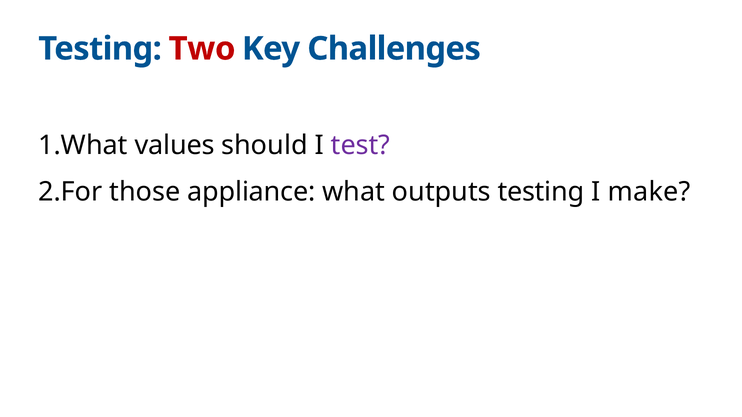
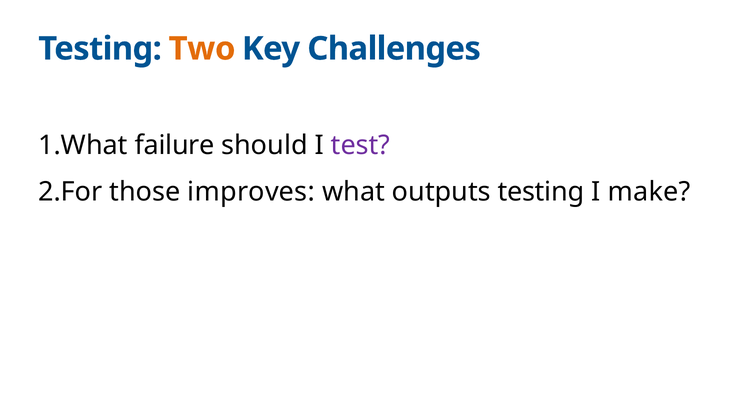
Two colour: red -> orange
values: values -> failure
appliance: appliance -> improves
